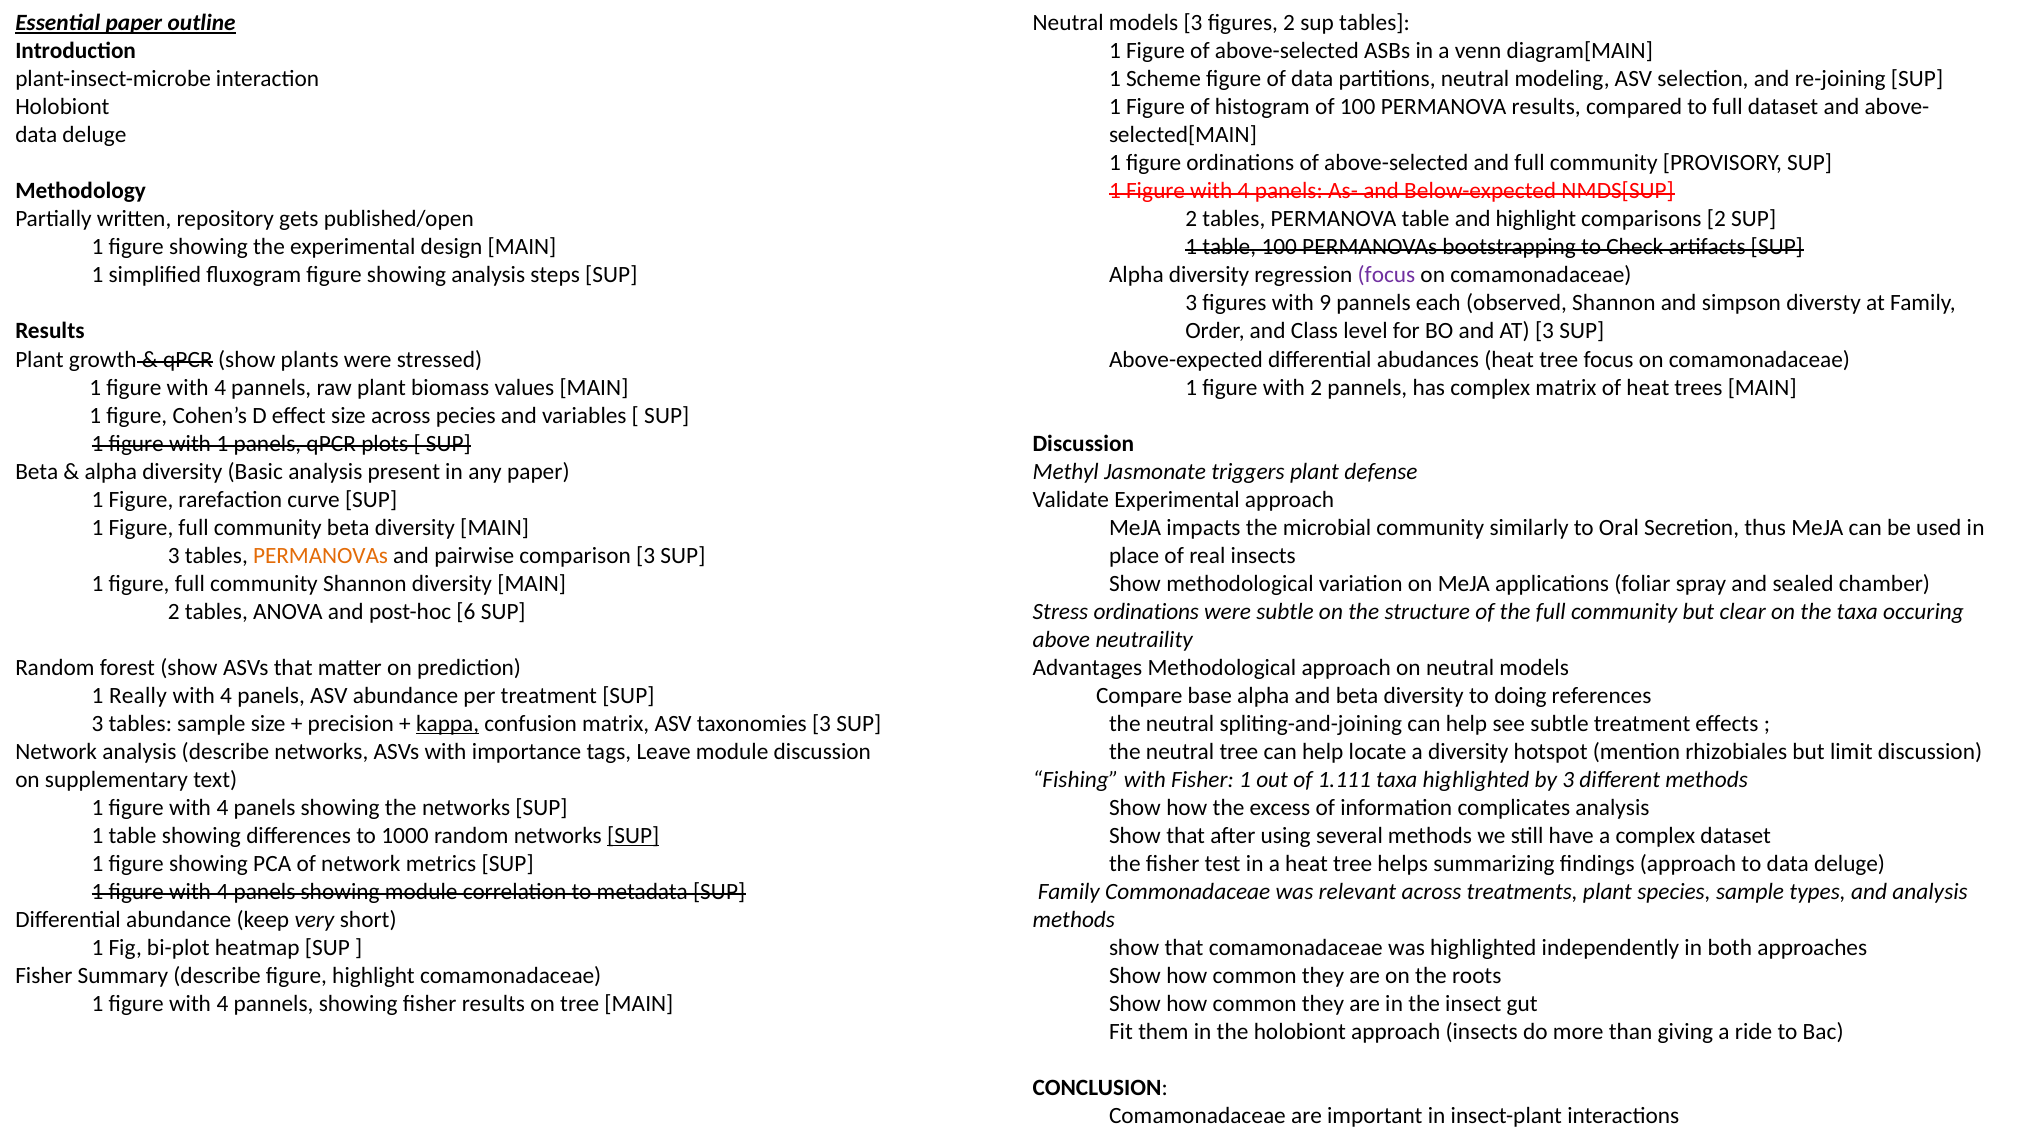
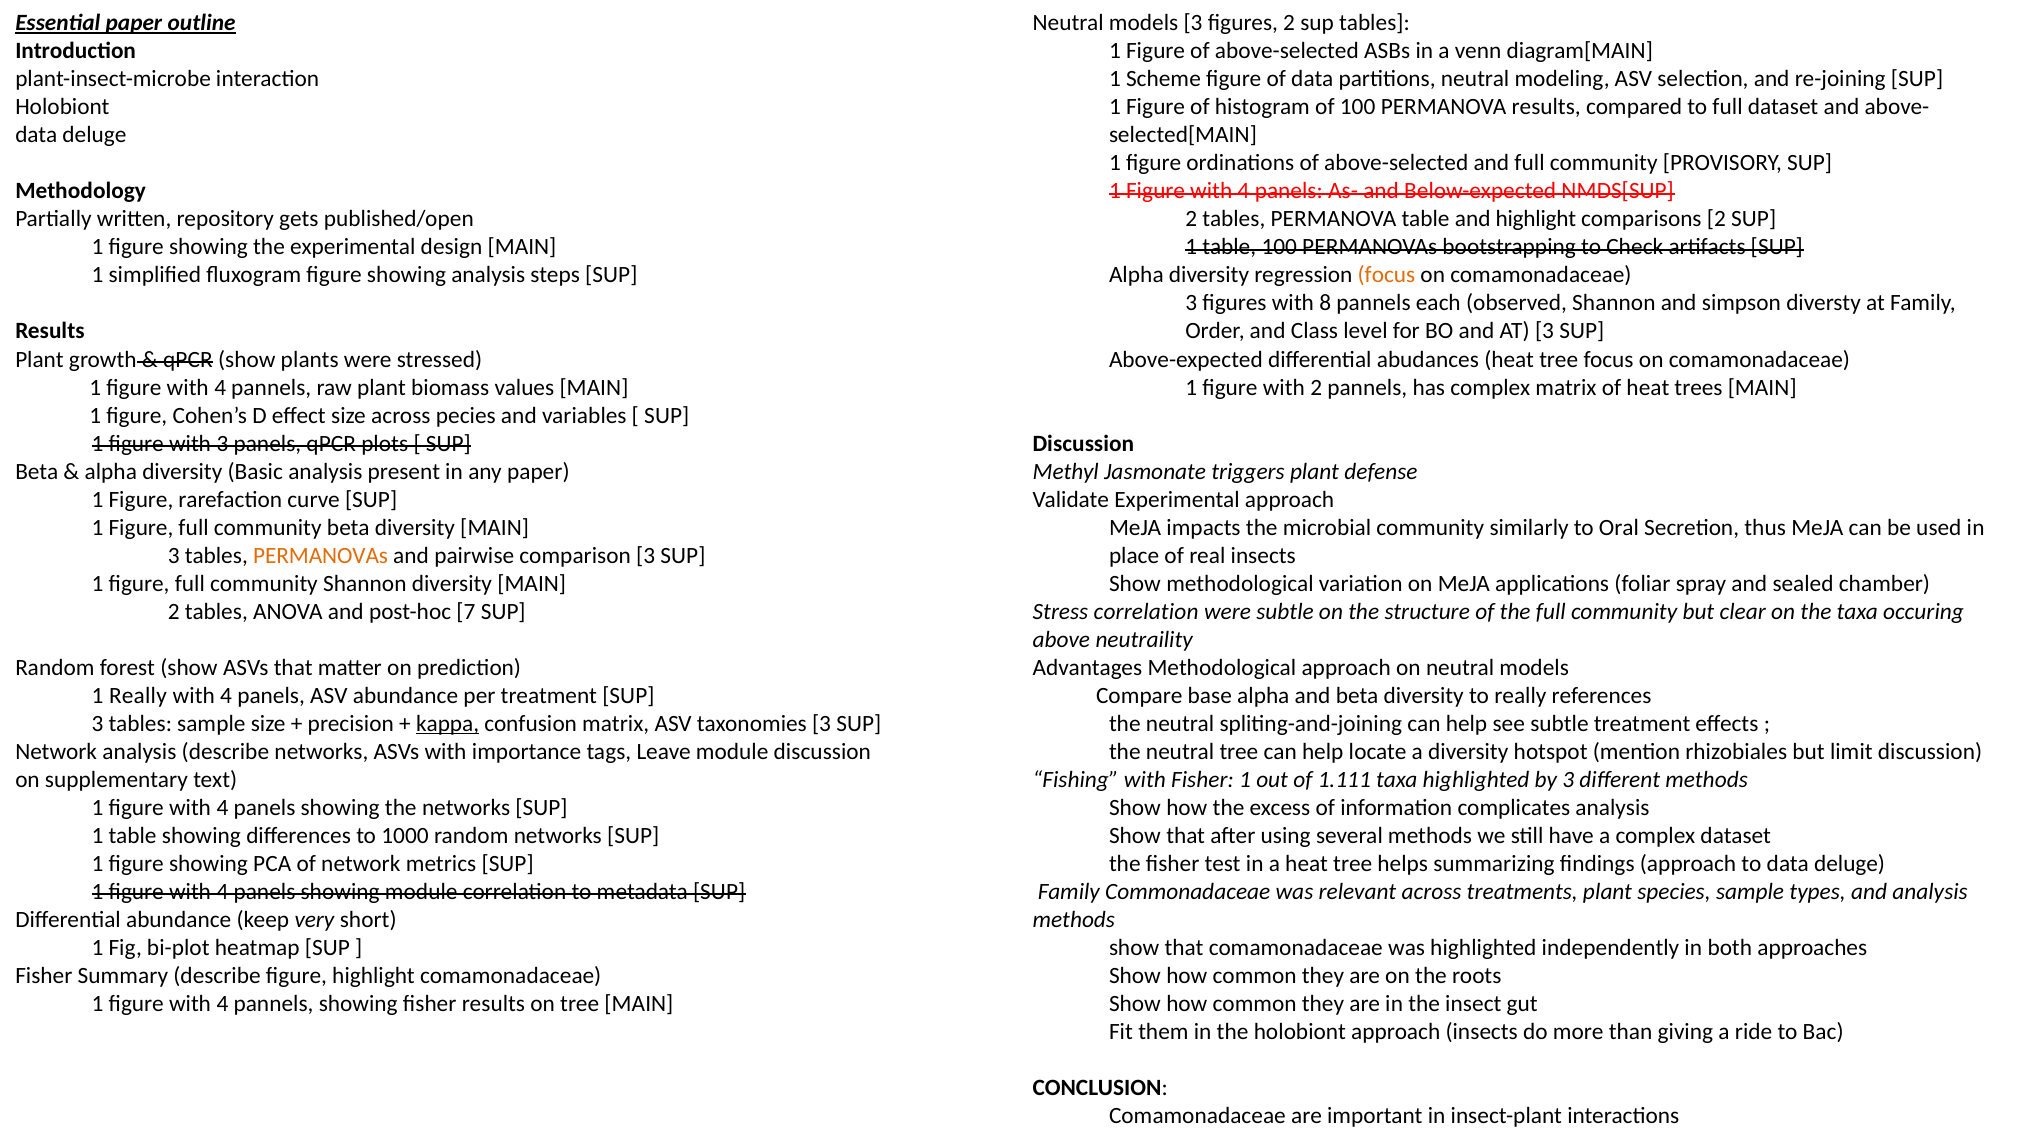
focus at (1386, 275) colour: purple -> orange
9: 9 -> 8
with 1: 1 -> 3
6: 6 -> 7
Stress ordinations: ordinations -> correlation
to doing: doing -> really
SUP at (633, 835) underline: present -> none
